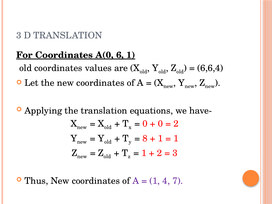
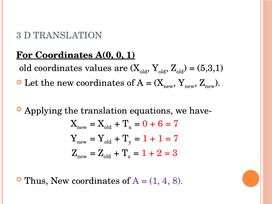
A(0 6: 6 -> 0
6,6,4: 6,6,4 -> 5,3,1
0 at (160, 124): 0 -> 6
2 at (176, 124): 2 -> 7
8 at (145, 138): 8 -> 1
1 at (176, 138): 1 -> 7
7: 7 -> 8
